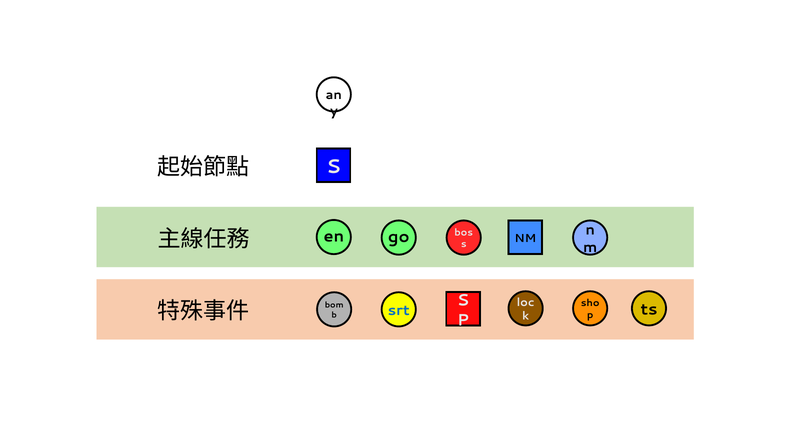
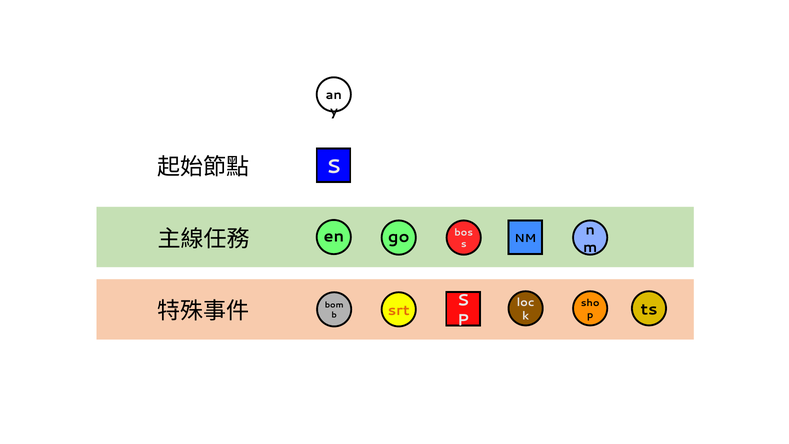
srt colour: blue -> orange
